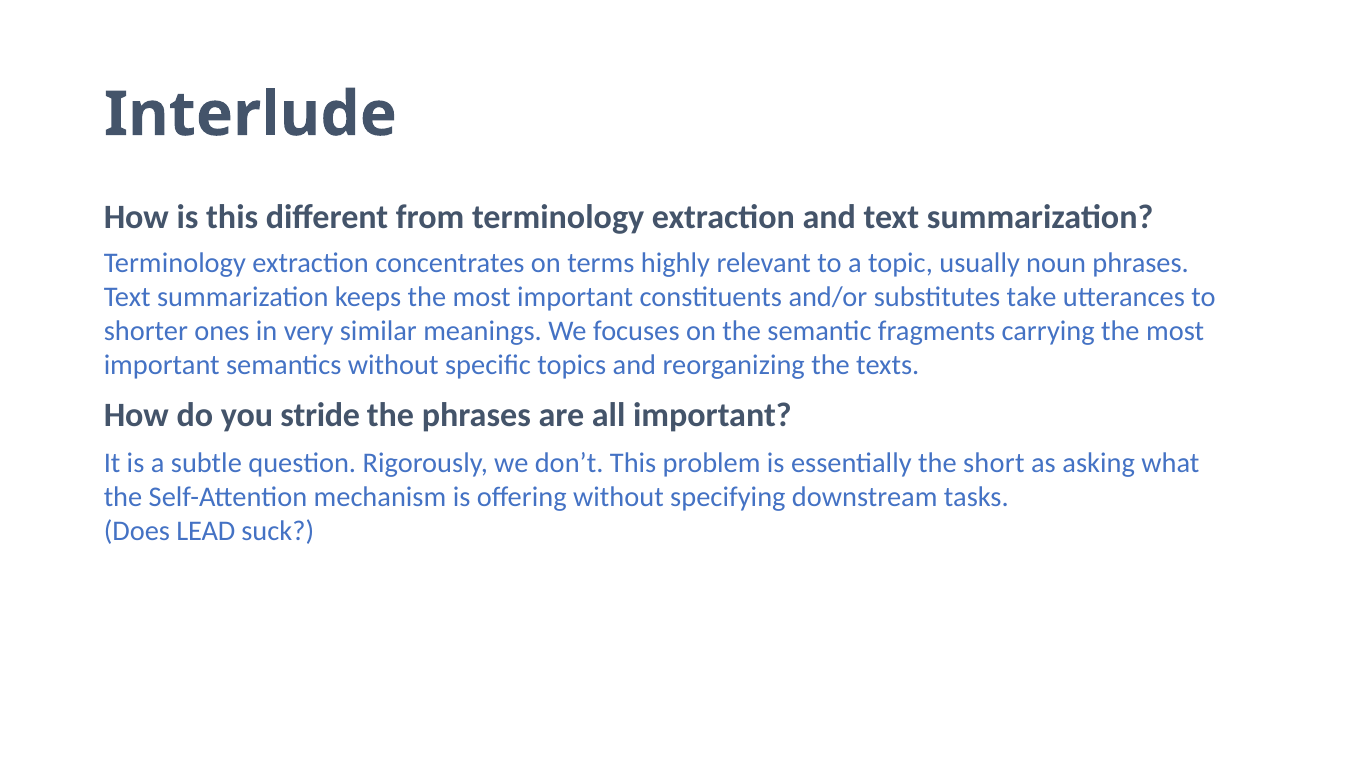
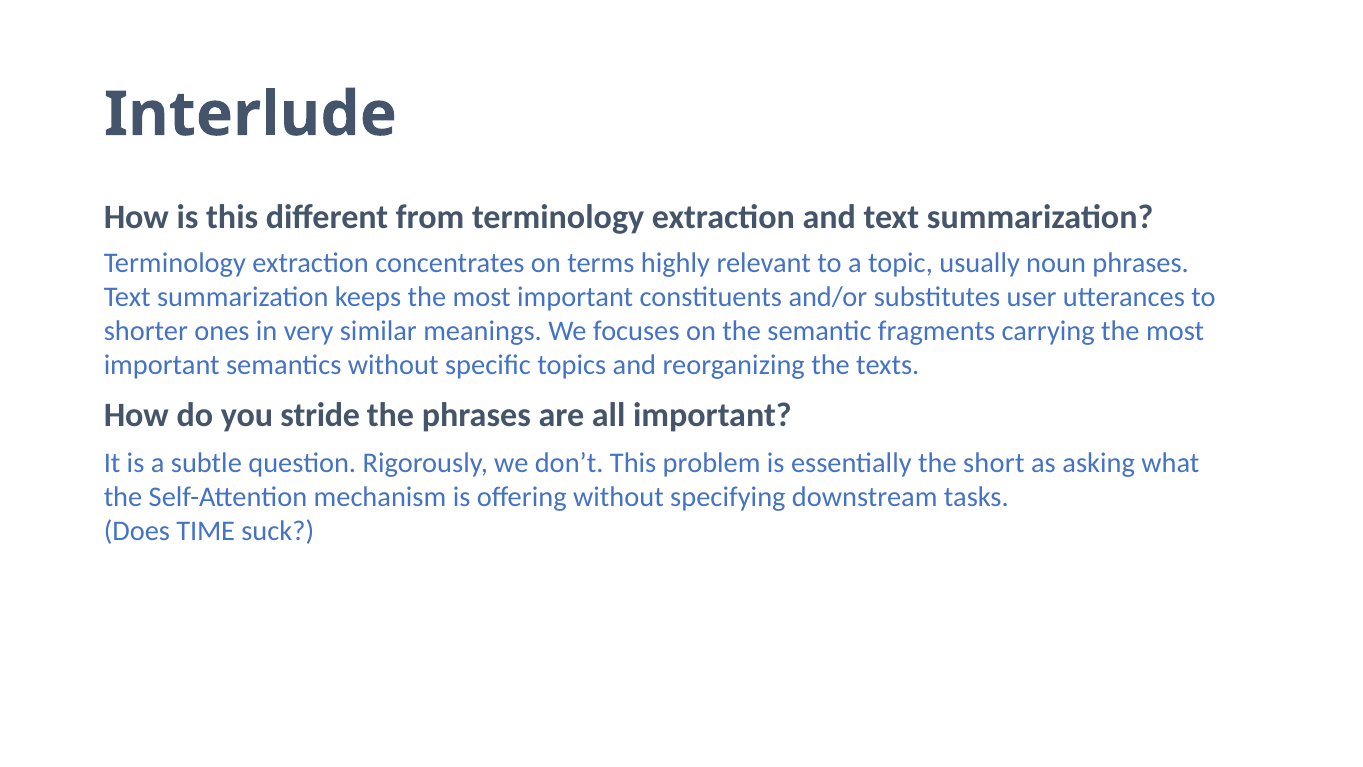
take: take -> user
LEAD: LEAD -> TIME
